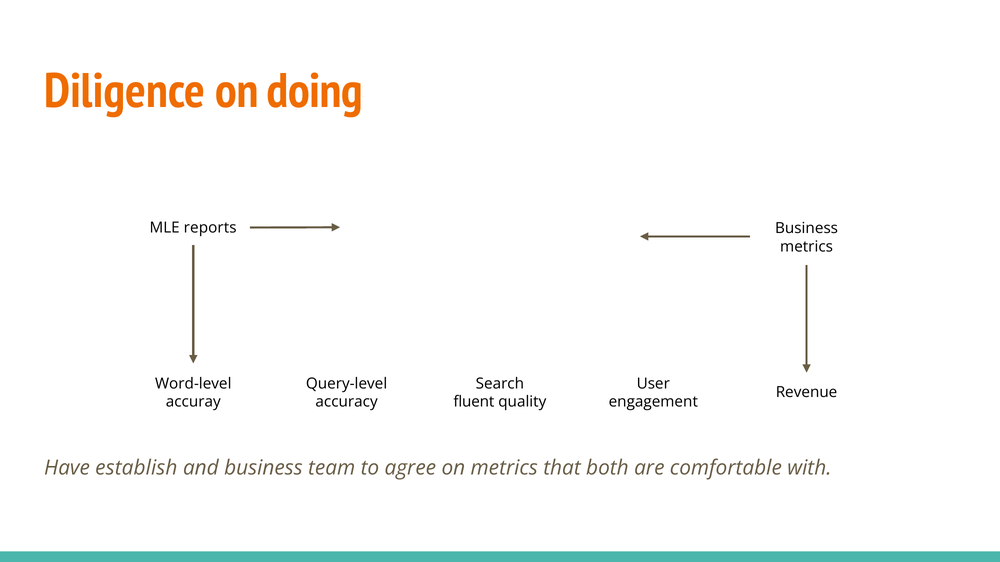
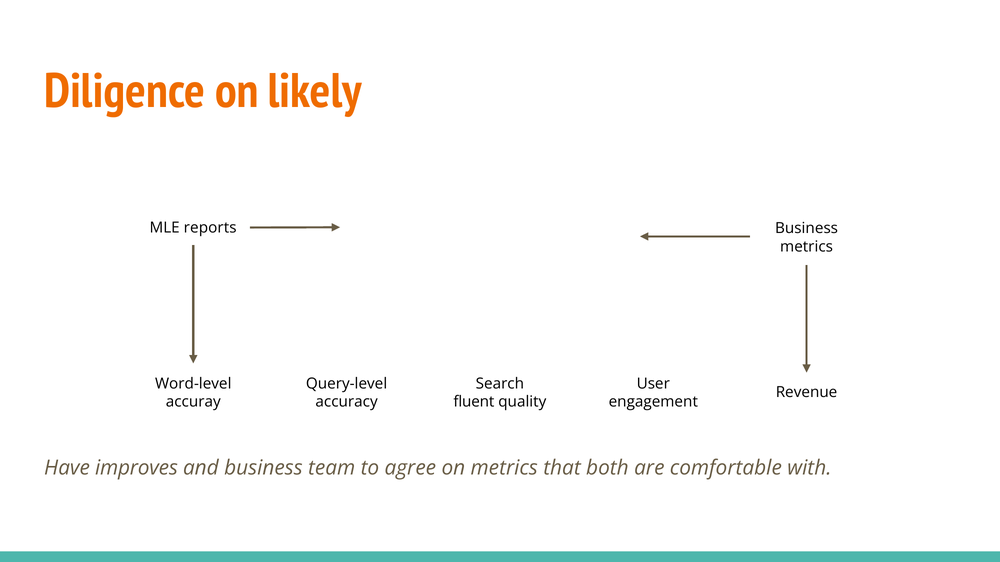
doing: doing -> likely
establish: establish -> improves
